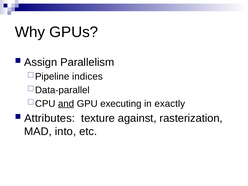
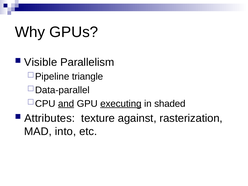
Assign: Assign -> Visible
indices: indices -> triangle
executing underline: none -> present
exactly: exactly -> shaded
